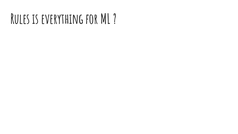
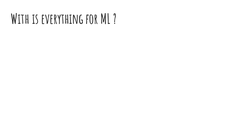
Rules: Rules -> With
